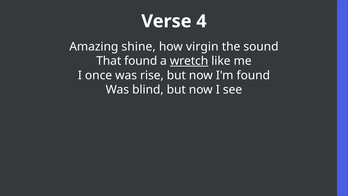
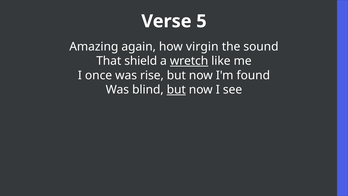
4: 4 -> 5
shine: shine -> again
That found: found -> shield
but at (176, 90) underline: none -> present
